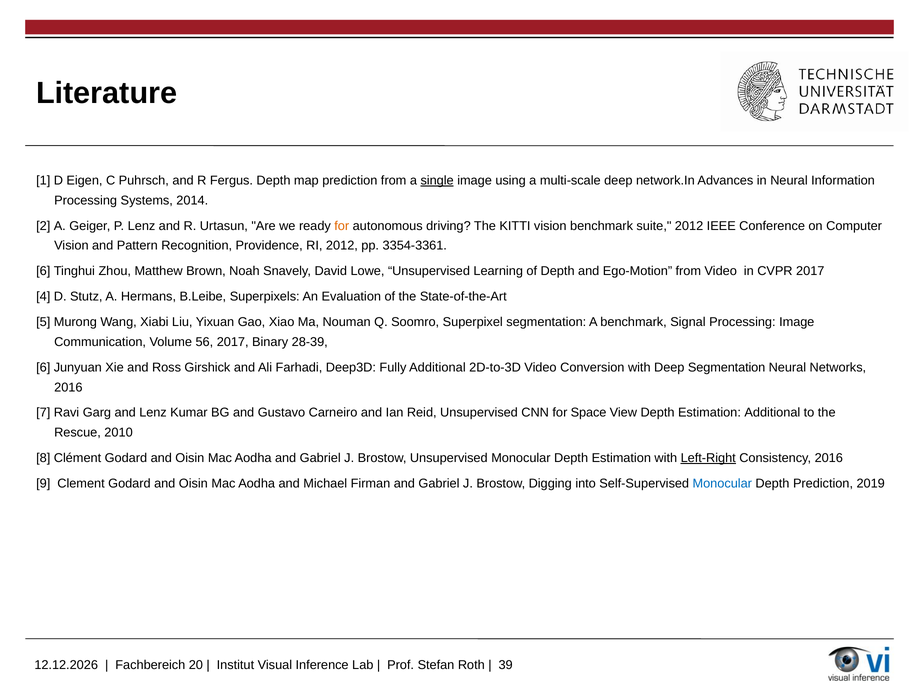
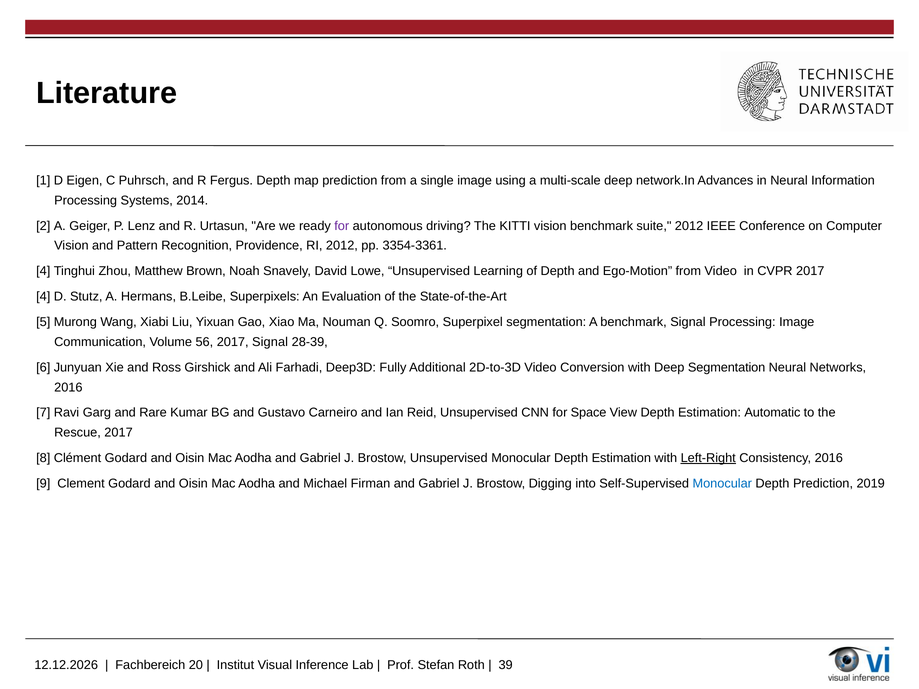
single underline: present -> none
for at (342, 226) colour: orange -> purple
6 at (43, 271): 6 -> 4
2017 Binary: Binary -> Signal
and Lenz: Lenz -> Rare
Estimation Additional: Additional -> Automatic
Rescue 2010: 2010 -> 2017
